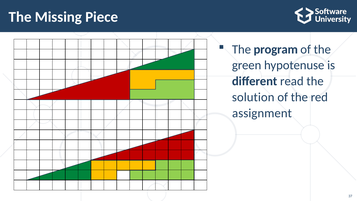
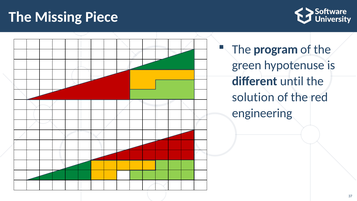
read: read -> until
assignment: assignment -> engineering
